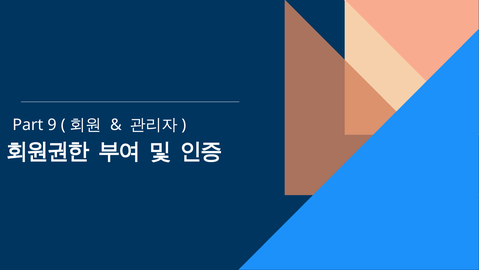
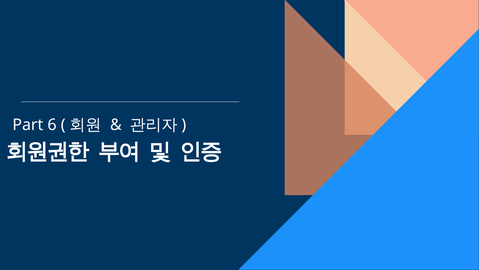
9: 9 -> 6
